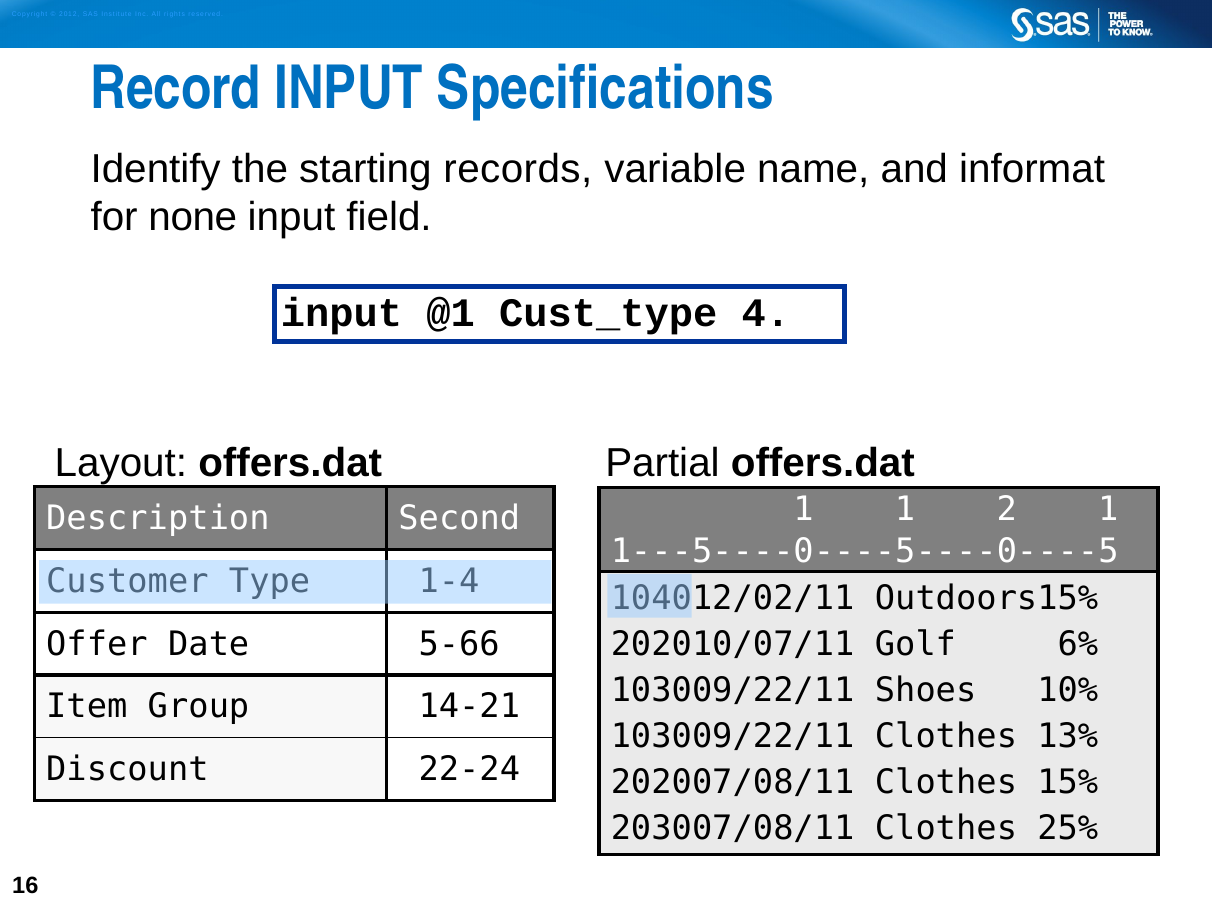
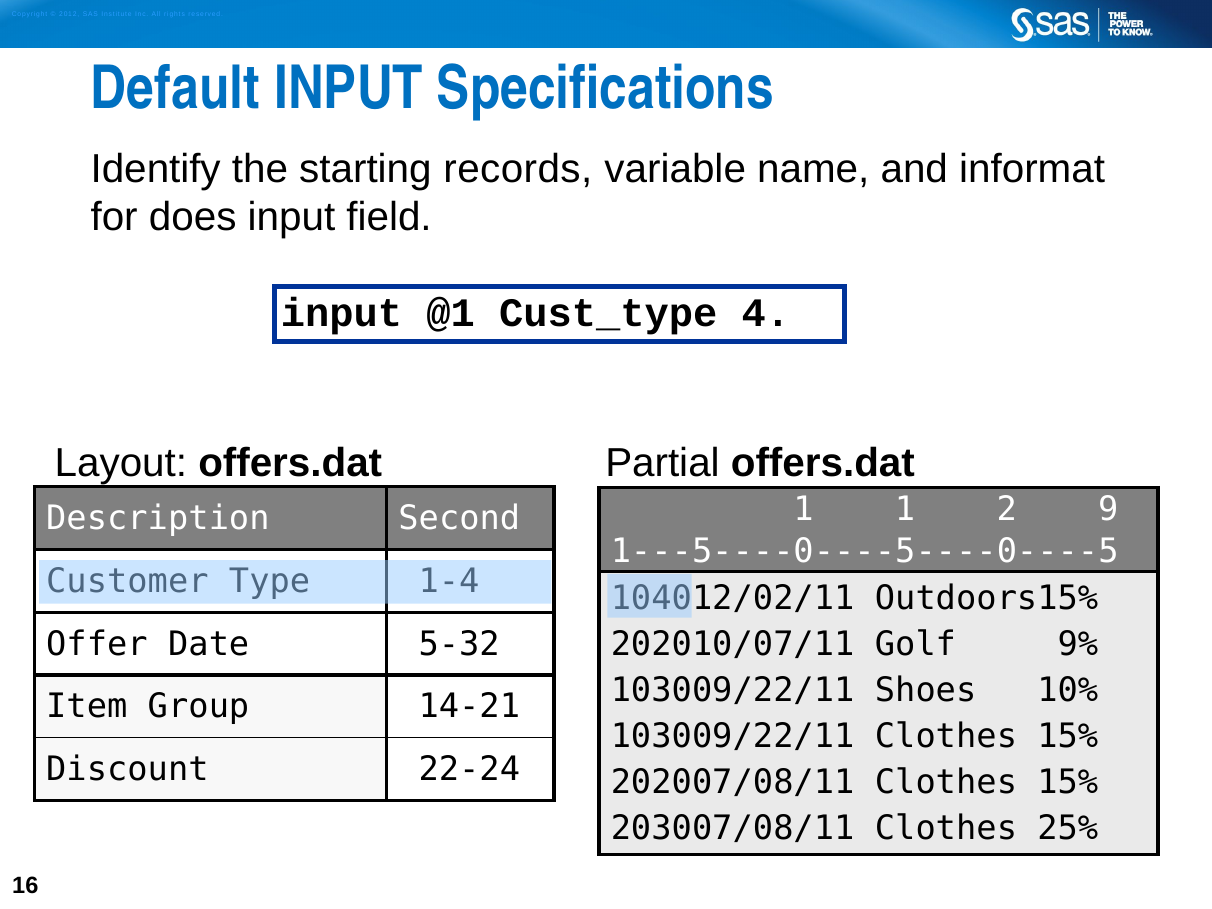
Record: Record -> Default
none: none -> does
2 1: 1 -> 9
5-66: 5-66 -> 5-32
6%: 6% -> 9%
103009/22/11 Clothes 13%: 13% -> 15%
